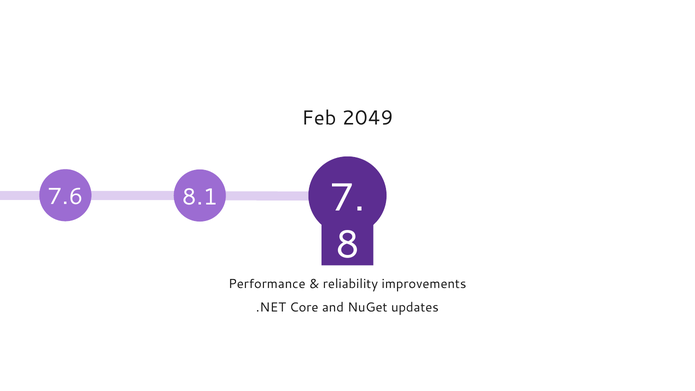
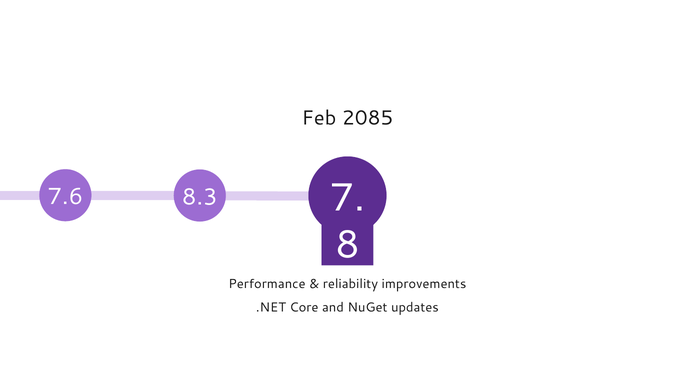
2049: 2049 -> 2085
8.1: 8.1 -> 8.3
